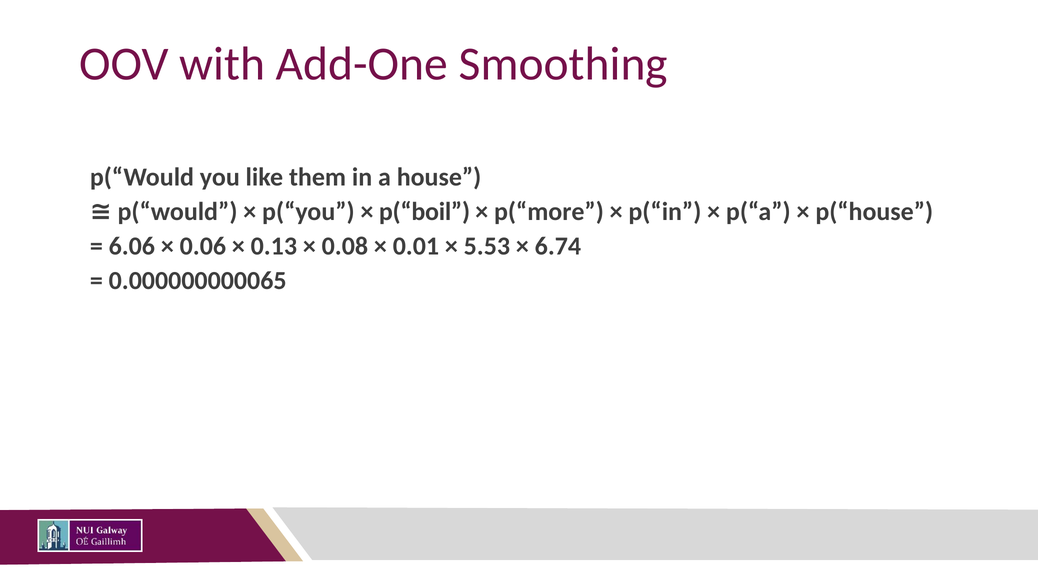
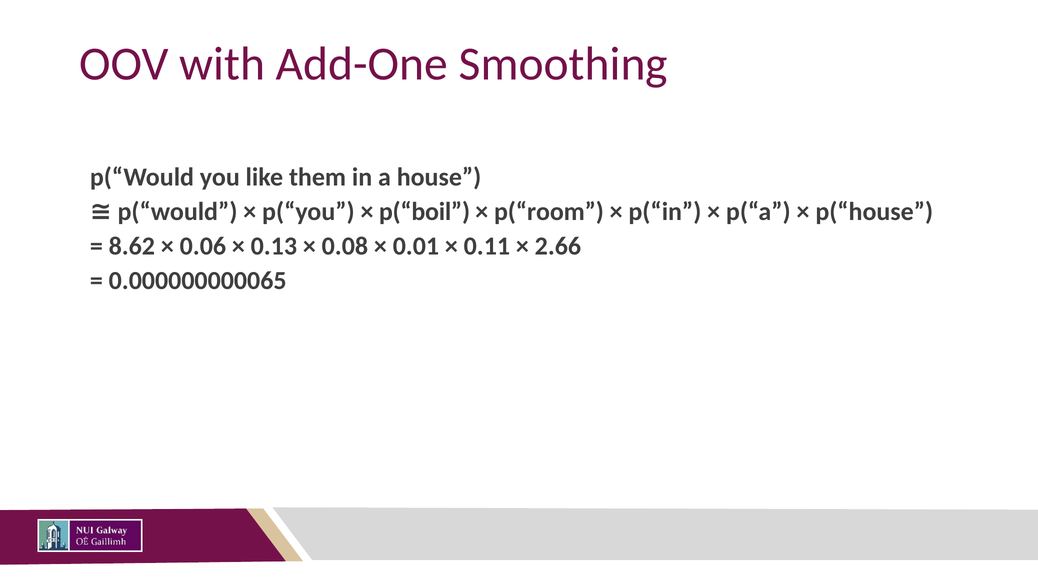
p(“more: p(“more -> p(“room
6.06: 6.06 -> 8.62
5.53: 5.53 -> 0.11
6.74: 6.74 -> 2.66
